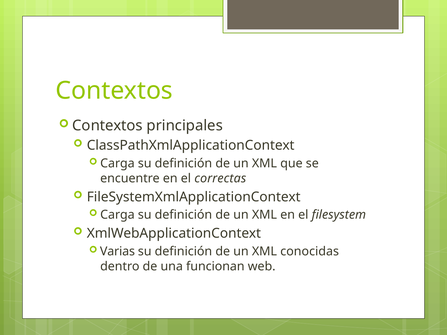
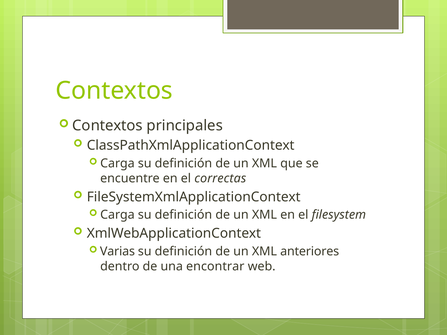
conocidas: conocidas -> anteriores
funcionan: funcionan -> encontrar
